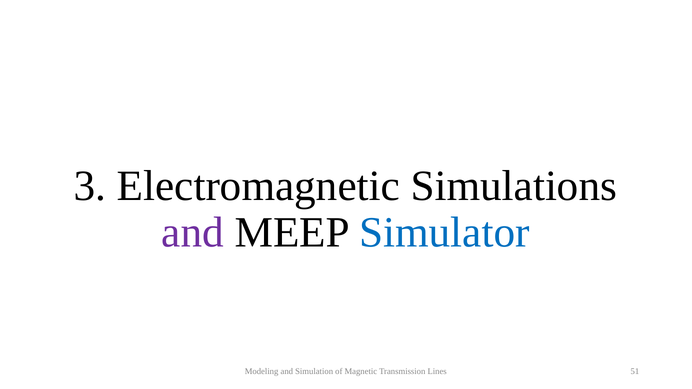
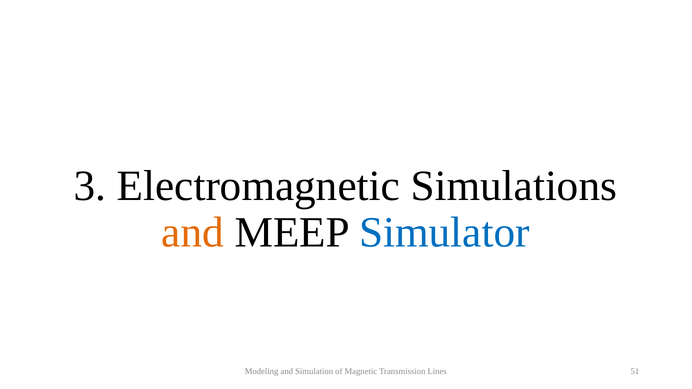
and at (193, 233) colour: purple -> orange
